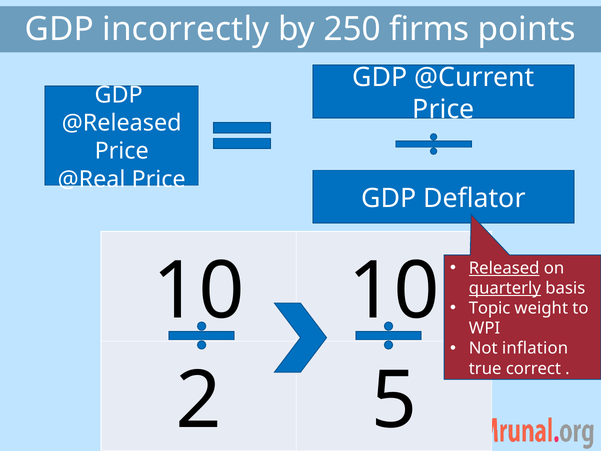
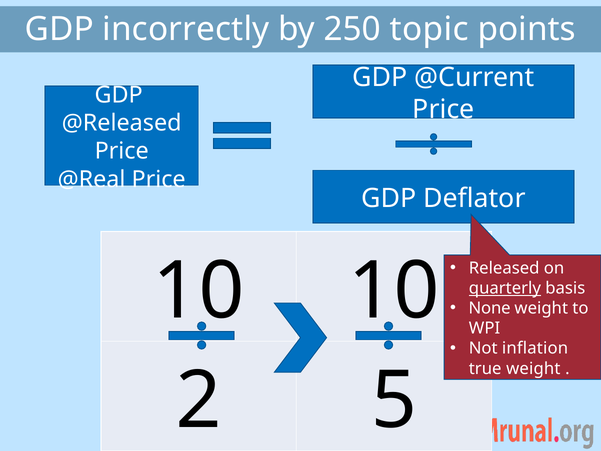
firms: firms -> topic
Released underline: present -> none
Topic: Topic -> None
true correct: correct -> weight
